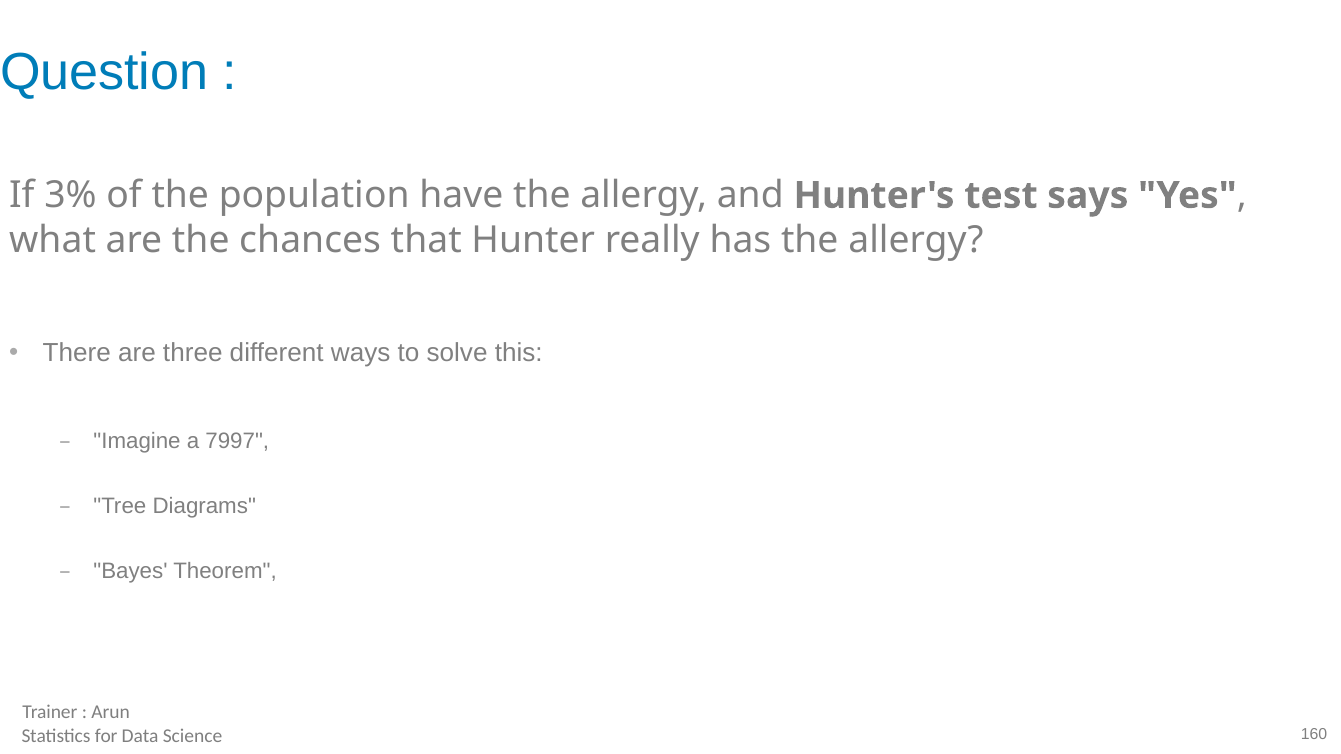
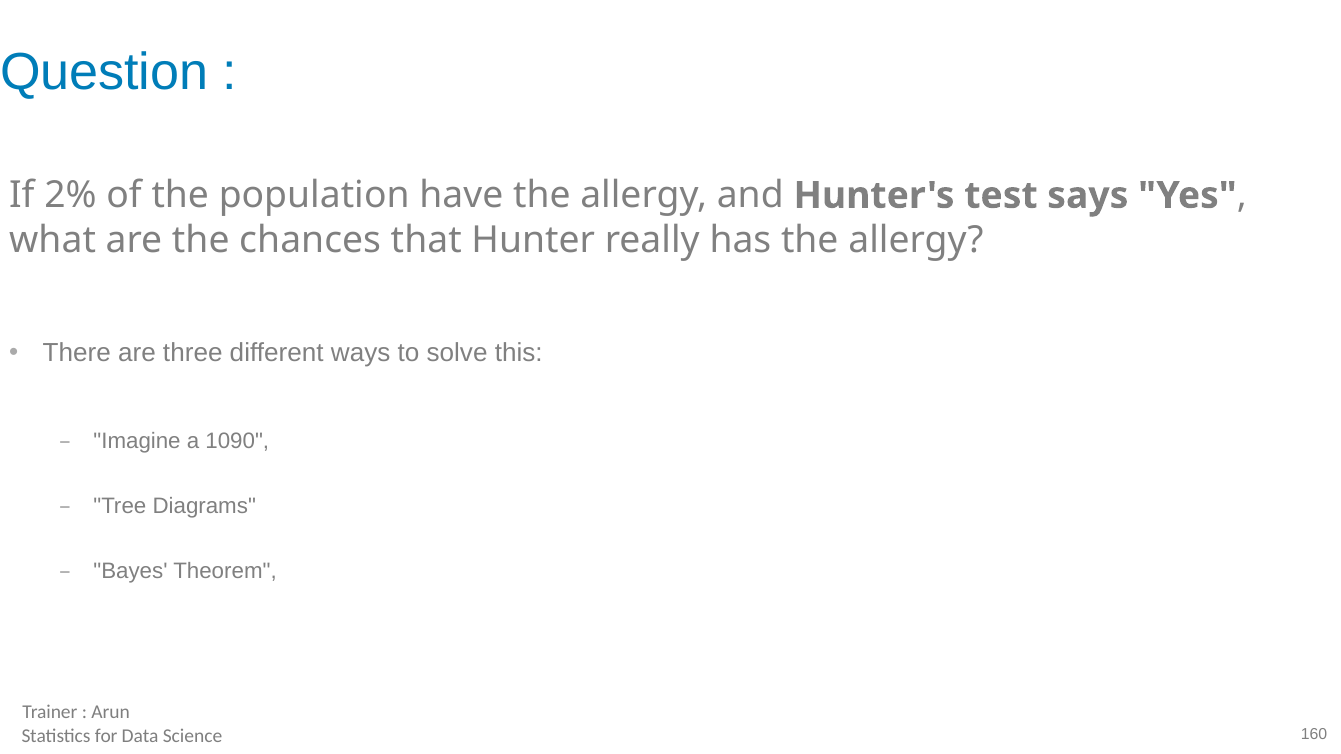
3%: 3% -> 2%
7997: 7997 -> 1090
